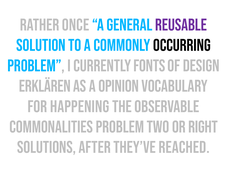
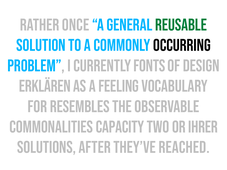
reusable colour: purple -> green
opinion: opinion -> feeling
happening: happening -> resembles
commonalities problem: problem -> capacity
right: right -> ihrer
